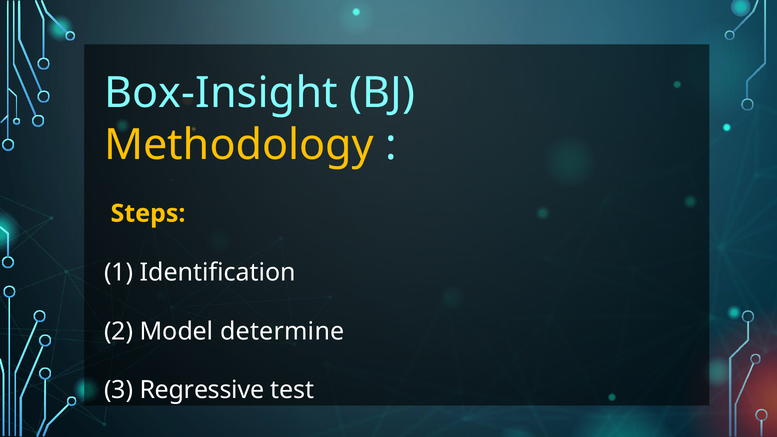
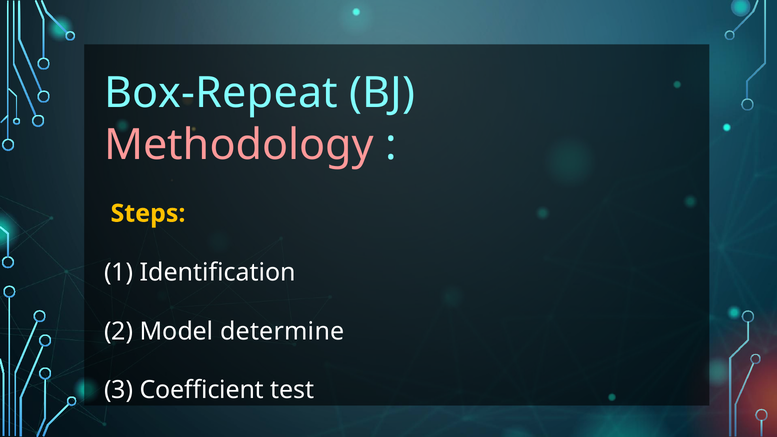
Box-Insight: Box-Insight -> Box-Repeat
Methodology colour: yellow -> pink
Regressive: Regressive -> Coefficient
